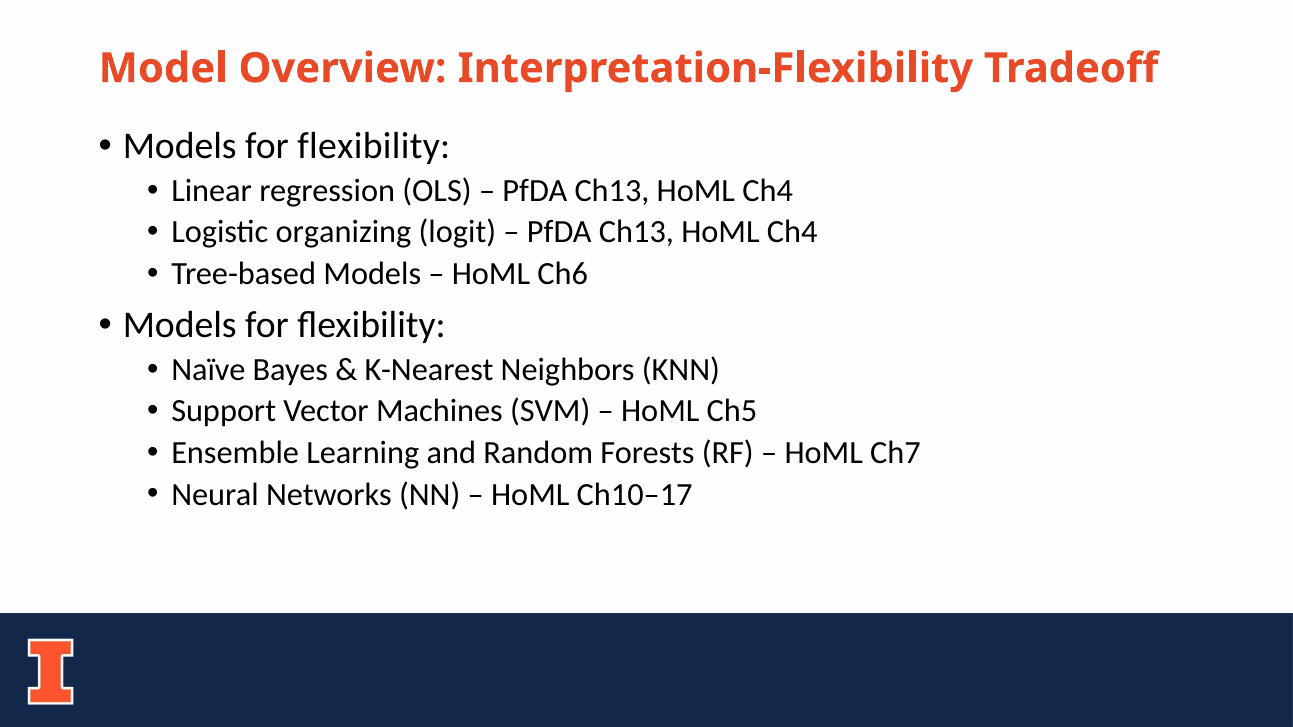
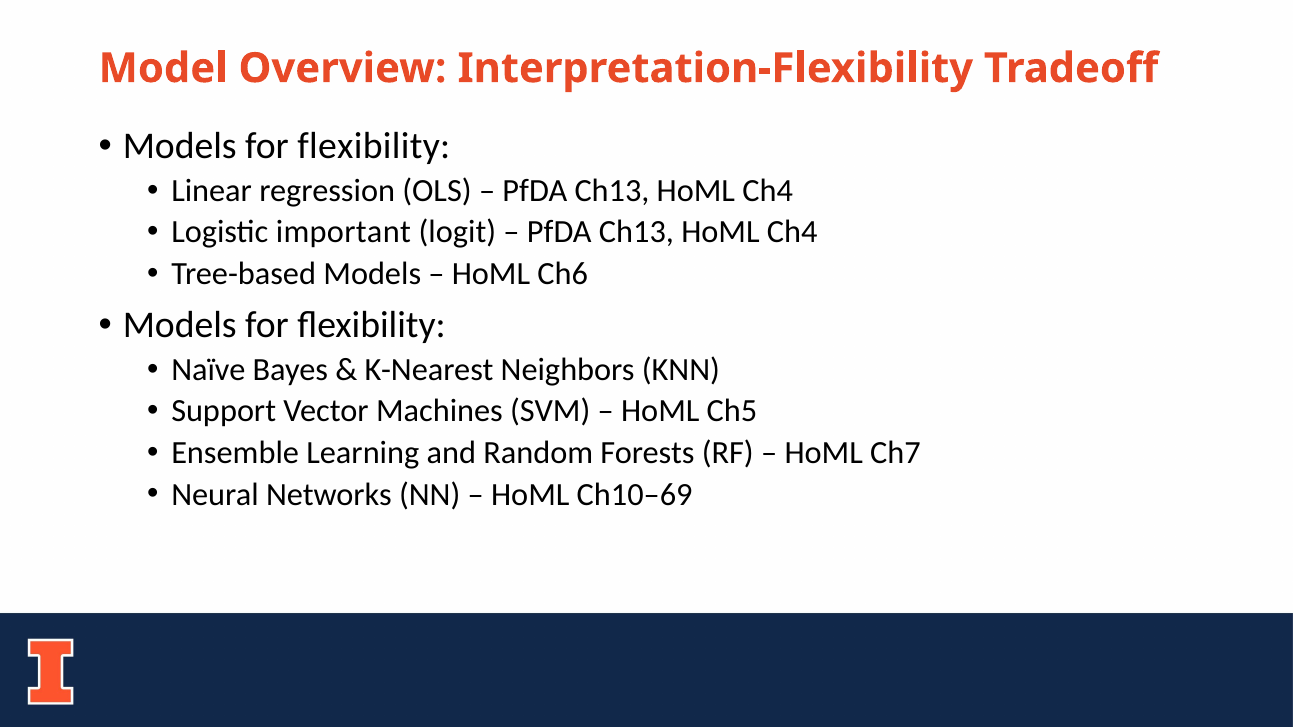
organizing: organizing -> important
Ch10–17: Ch10–17 -> Ch10–69
